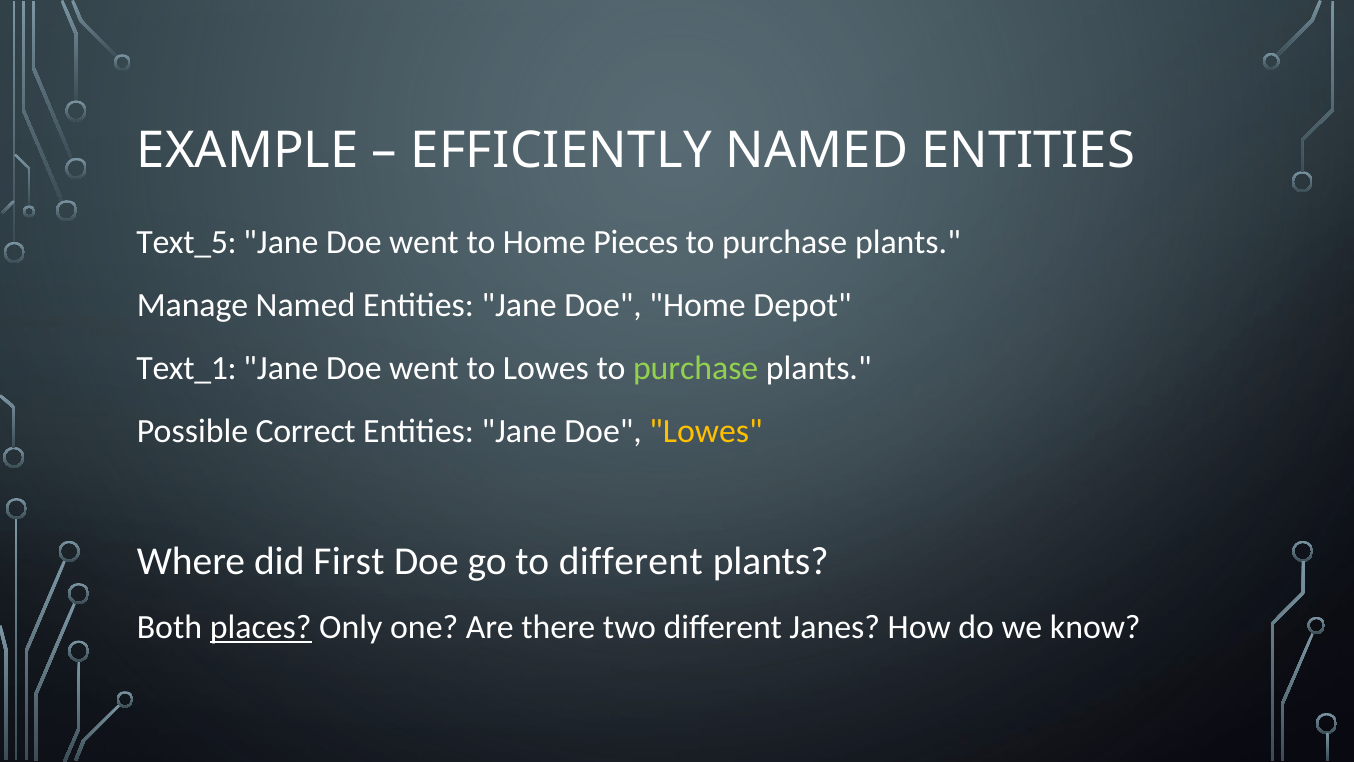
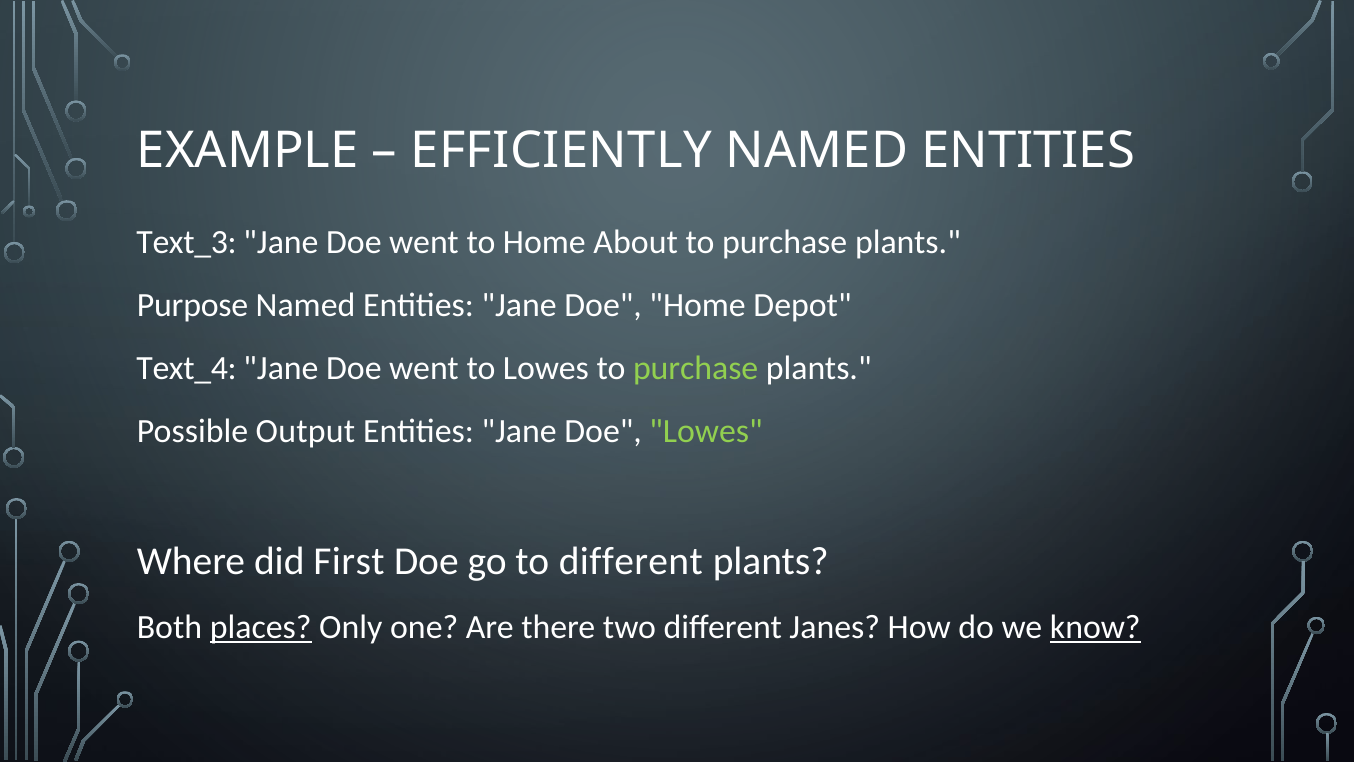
Text_5: Text_5 -> Text_3
Pieces: Pieces -> About
Manage: Manage -> Purpose
Text_1: Text_1 -> Text_4
Correct: Correct -> Output
Lowes at (706, 431) colour: yellow -> light green
know underline: none -> present
